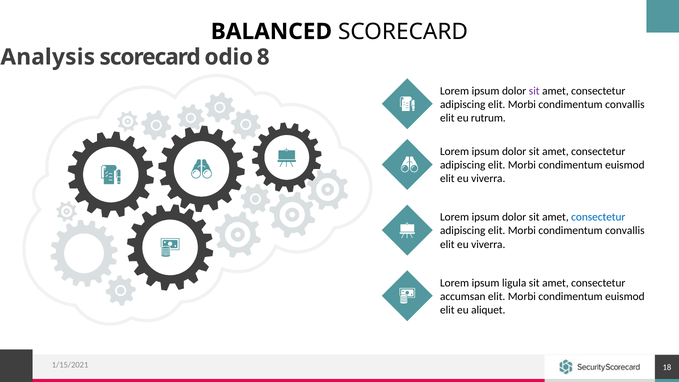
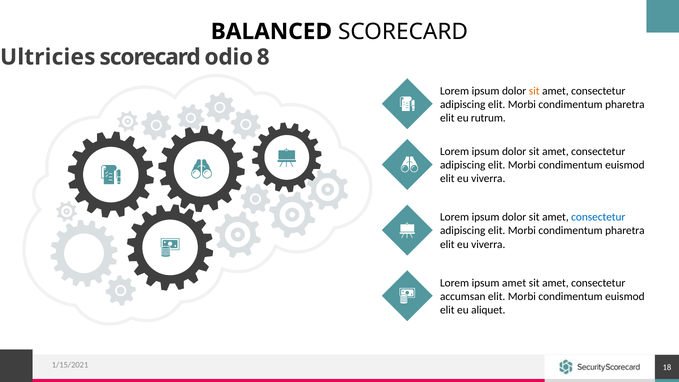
Analysis: Analysis -> Ultricies
sit at (534, 91) colour: purple -> orange
convallis at (625, 104): convallis -> pharetra
convallis at (625, 231): convallis -> pharetra
ipsum ligula: ligula -> amet
